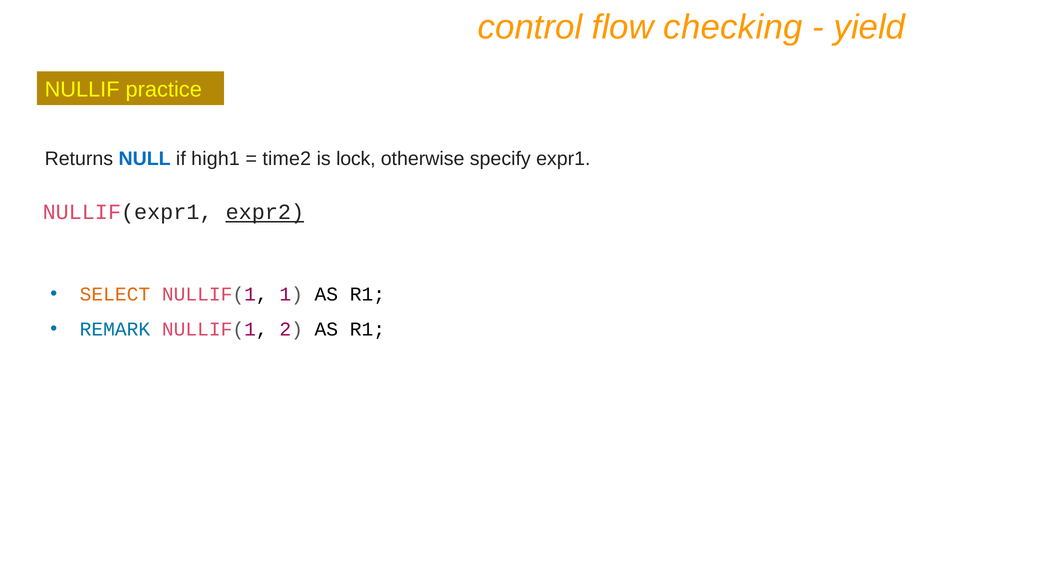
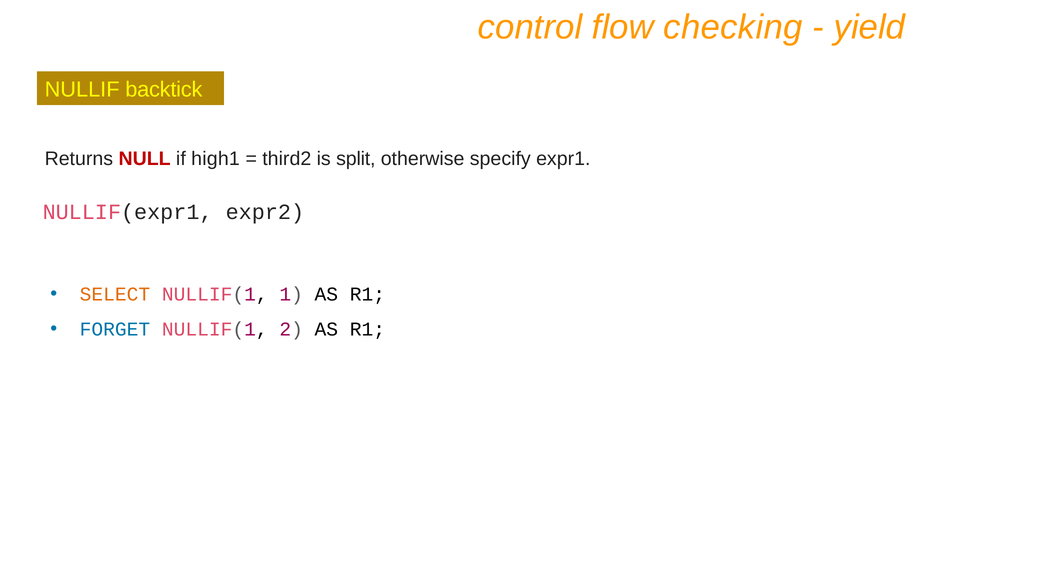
practice: practice -> backtick
NULL colour: blue -> red
time2: time2 -> third2
lock: lock -> split
expr2 underline: present -> none
REMARK: REMARK -> FORGET
